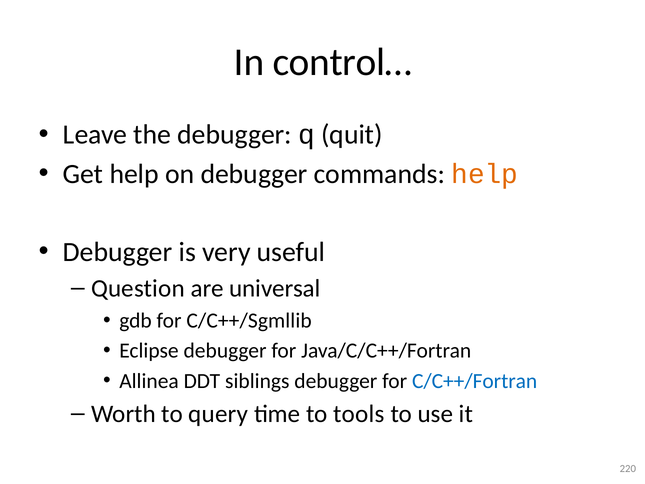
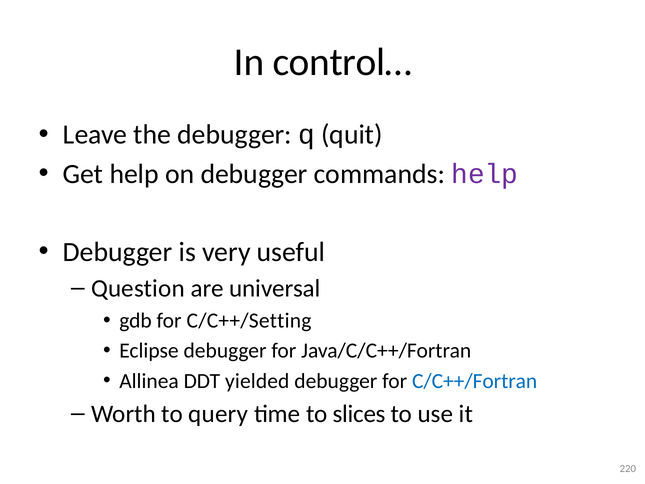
help at (485, 174) colour: orange -> purple
C/C++/Sgmllib: C/C++/Sgmllib -> C/C++/Setting
siblings: siblings -> yielded
tools: tools -> slices
